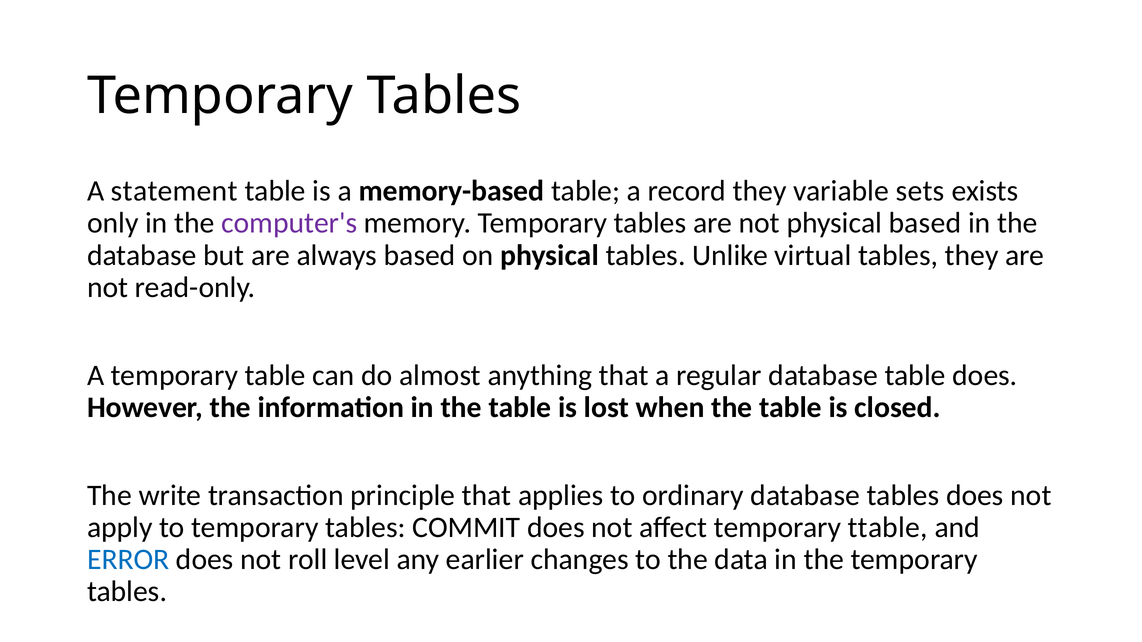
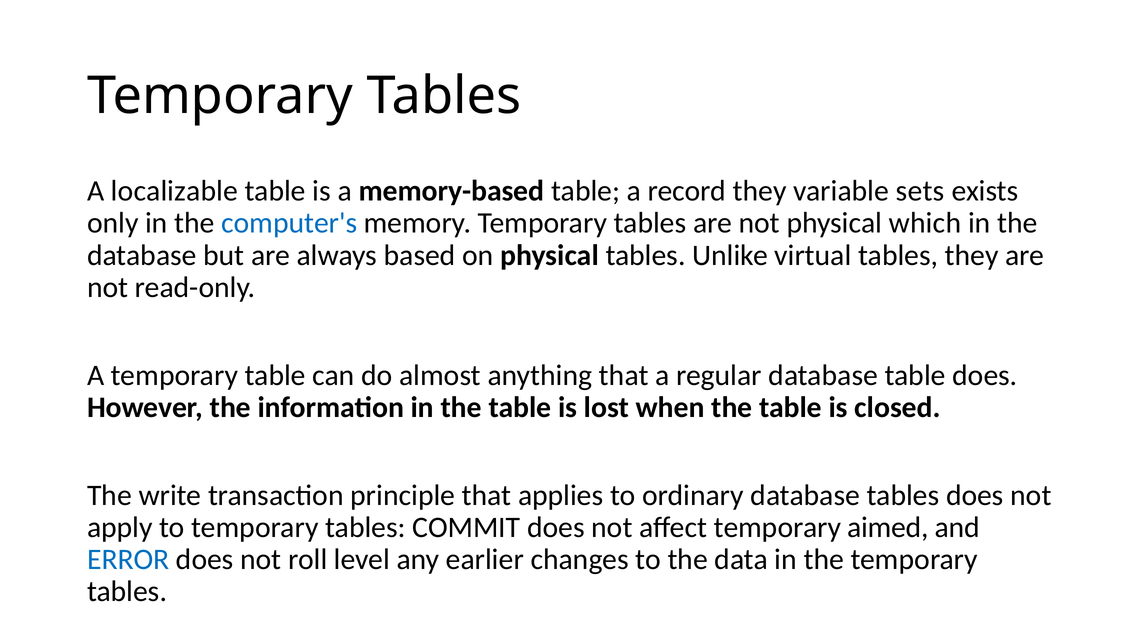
statement: statement -> localizable
computer's colour: purple -> blue
physical based: based -> which
ttable: ttable -> aimed
